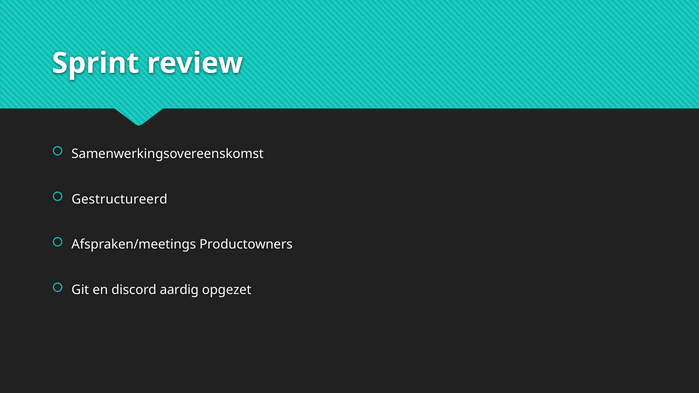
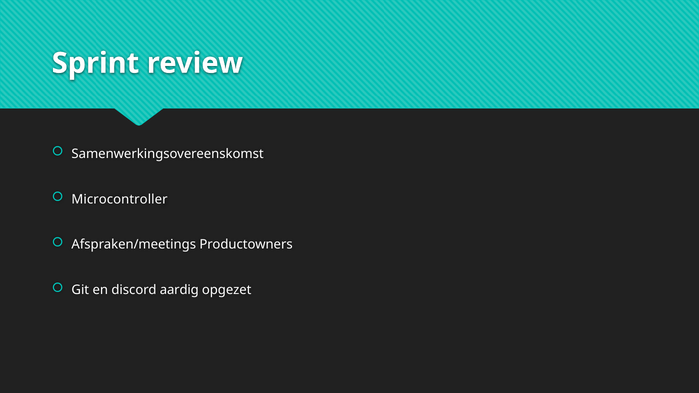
Gestructureerd: Gestructureerd -> Microcontroller
